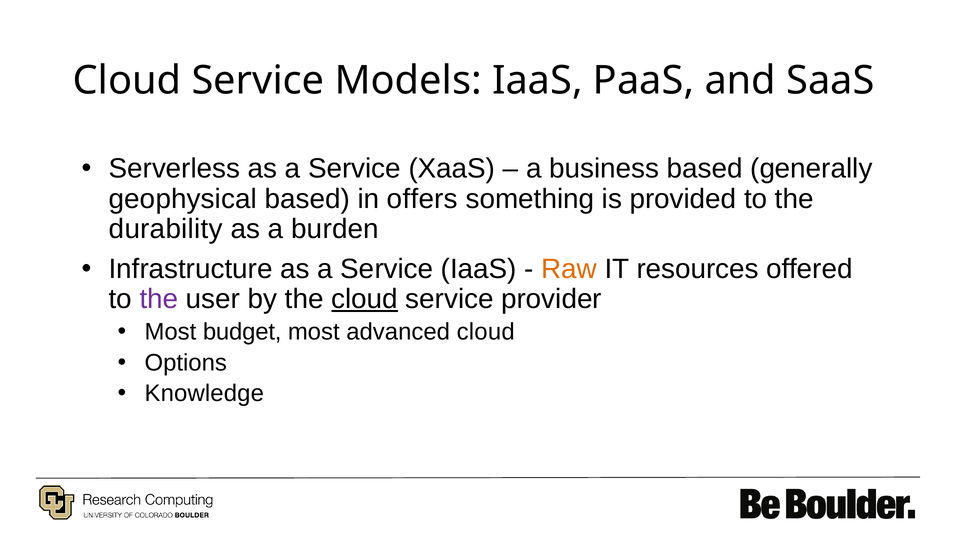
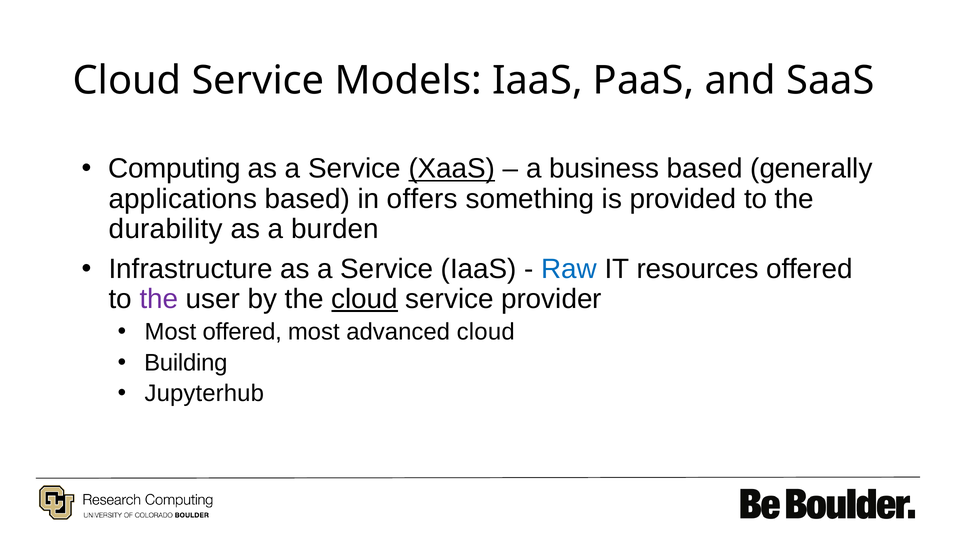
Serverless: Serverless -> Computing
XaaS underline: none -> present
geophysical: geophysical -> applications
Raw colour: orange -> blue
Most budget: budget -> offered
Options: Options -> Building
Knowledge: Knowledge -> Jupyterhub
